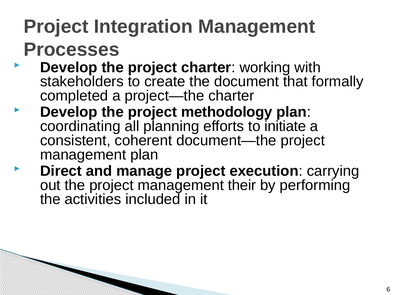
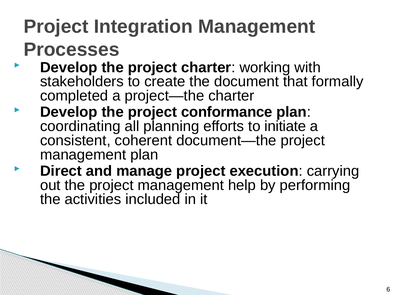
methodology: methodology -> conformance
their: their -> help
